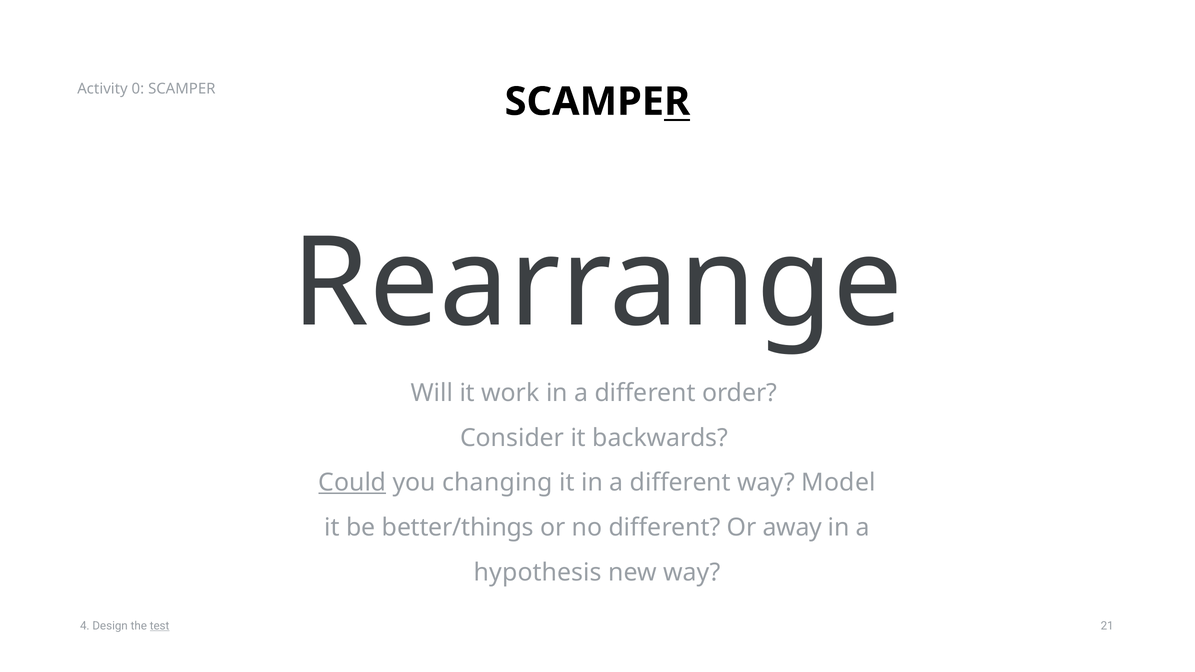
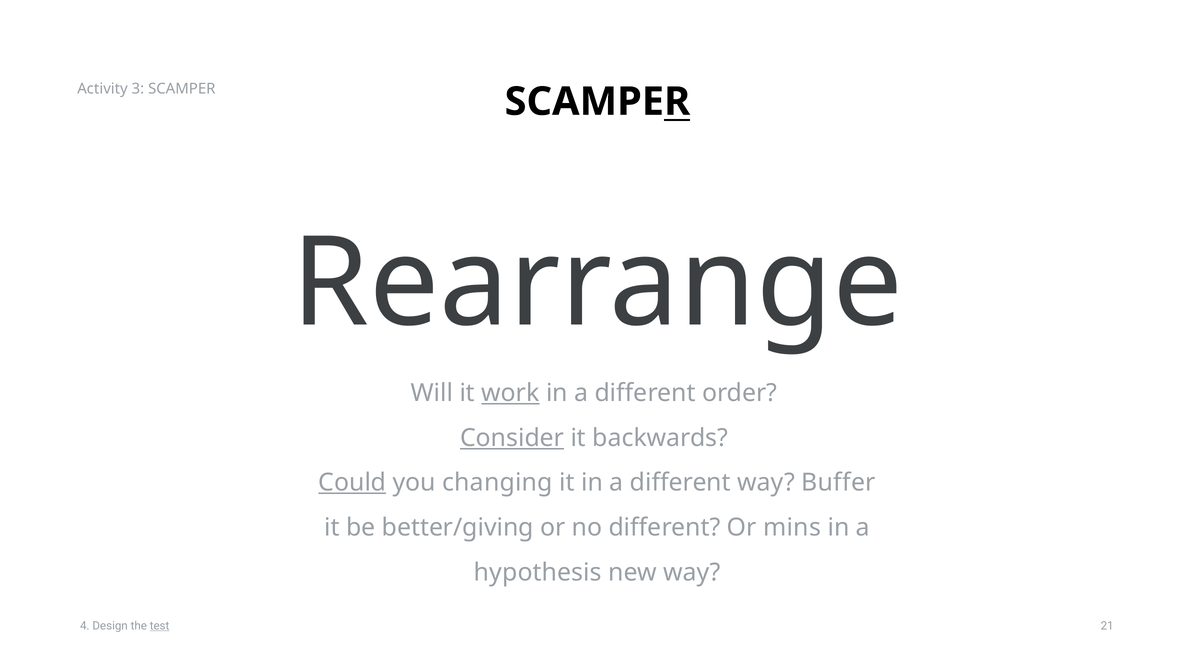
0: 0 -> 3
work underline: none -> present
Consider underline: none -> present
Model: Model -> Buffer
better/things: better/things -> better/giving
away: away -> mins
